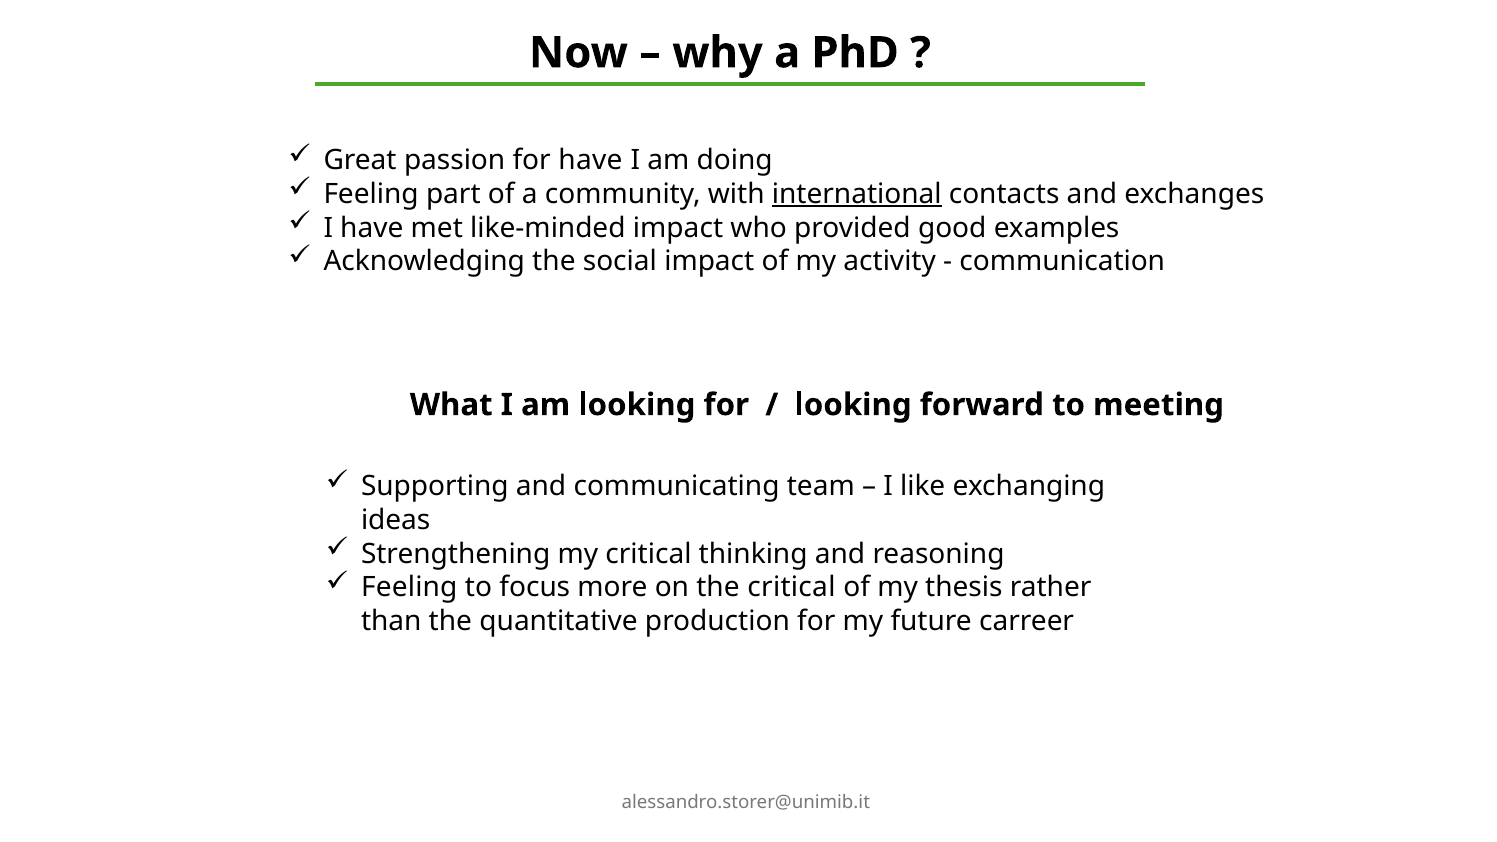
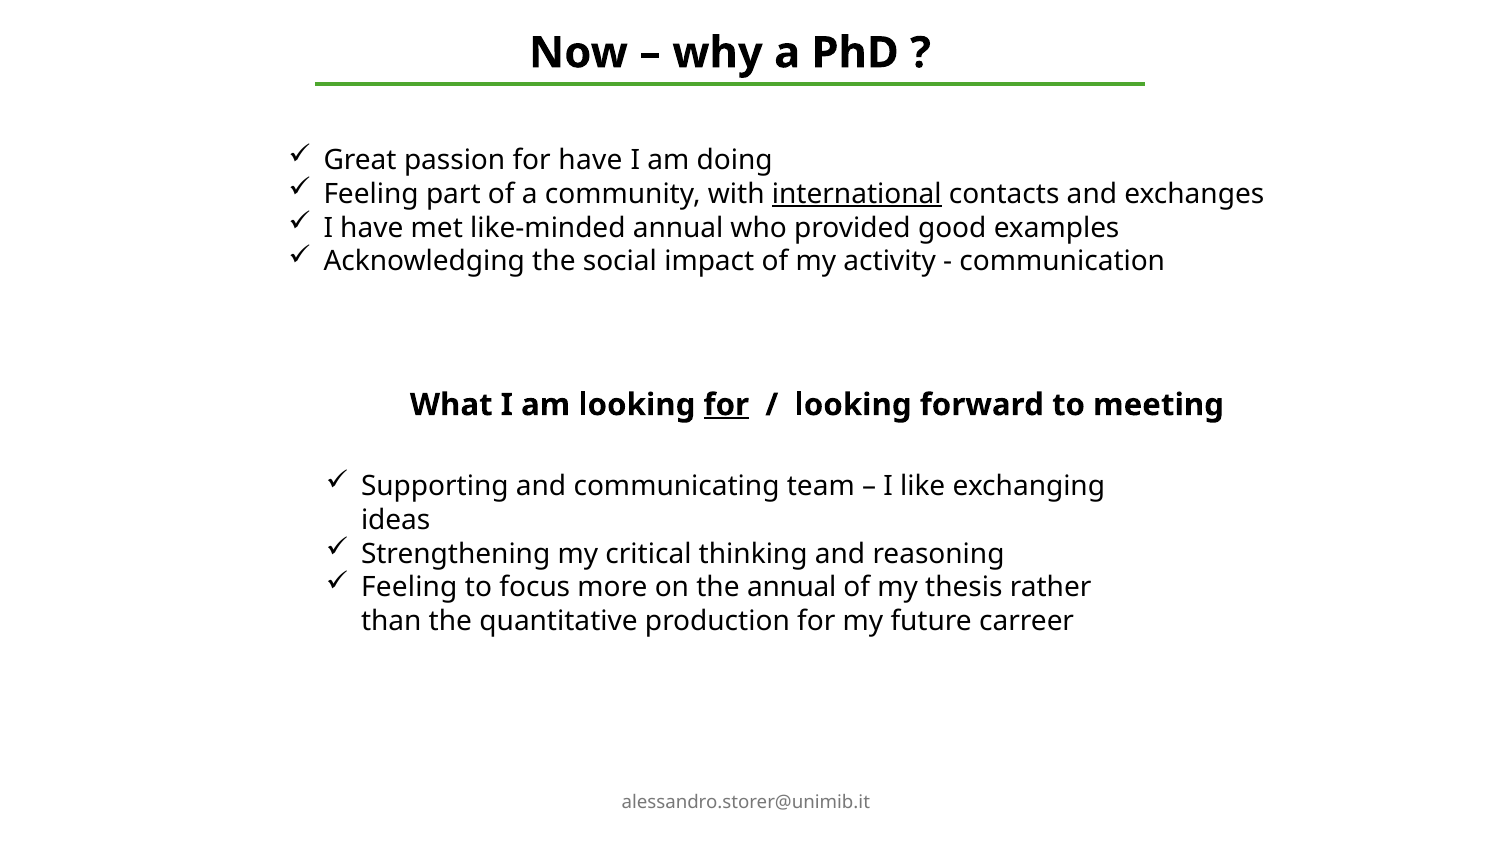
like-minded impact: impact -> annual
for at (726, 405) underline: none -> present
the critical: critical -> annual
